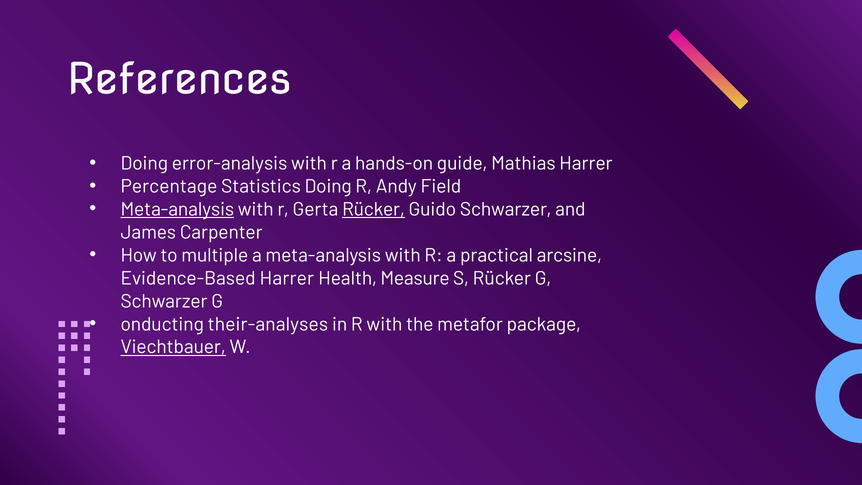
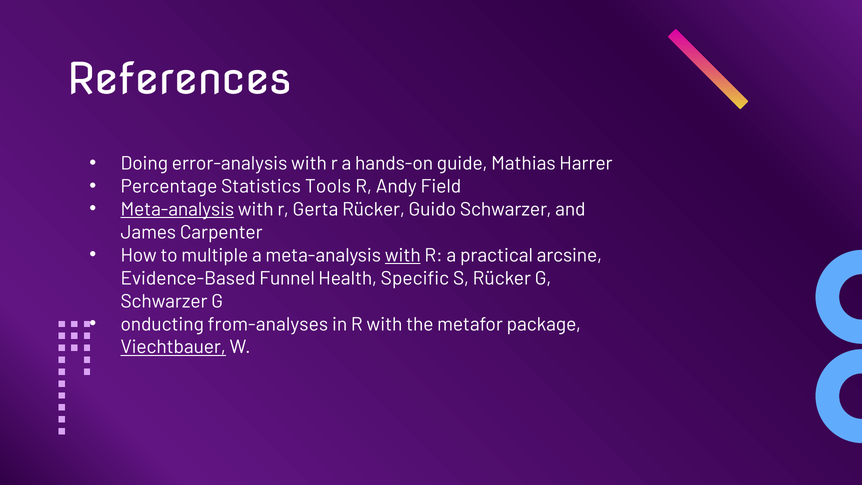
Statistics Doing: Doing -> Tools
Rücker at (374, 209) underline: present -> none
with at (403, 255) underline: none -> present
Evidence-Based Harrer: Harrer -> Funnel
Measure: Measure -> Specific
their-analyses: their-analyses -> from-analyses
